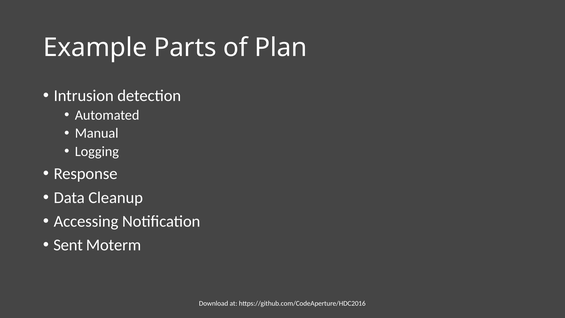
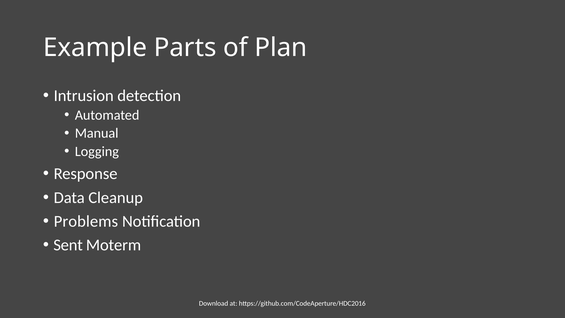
Accessing: Accessing -> Problems
